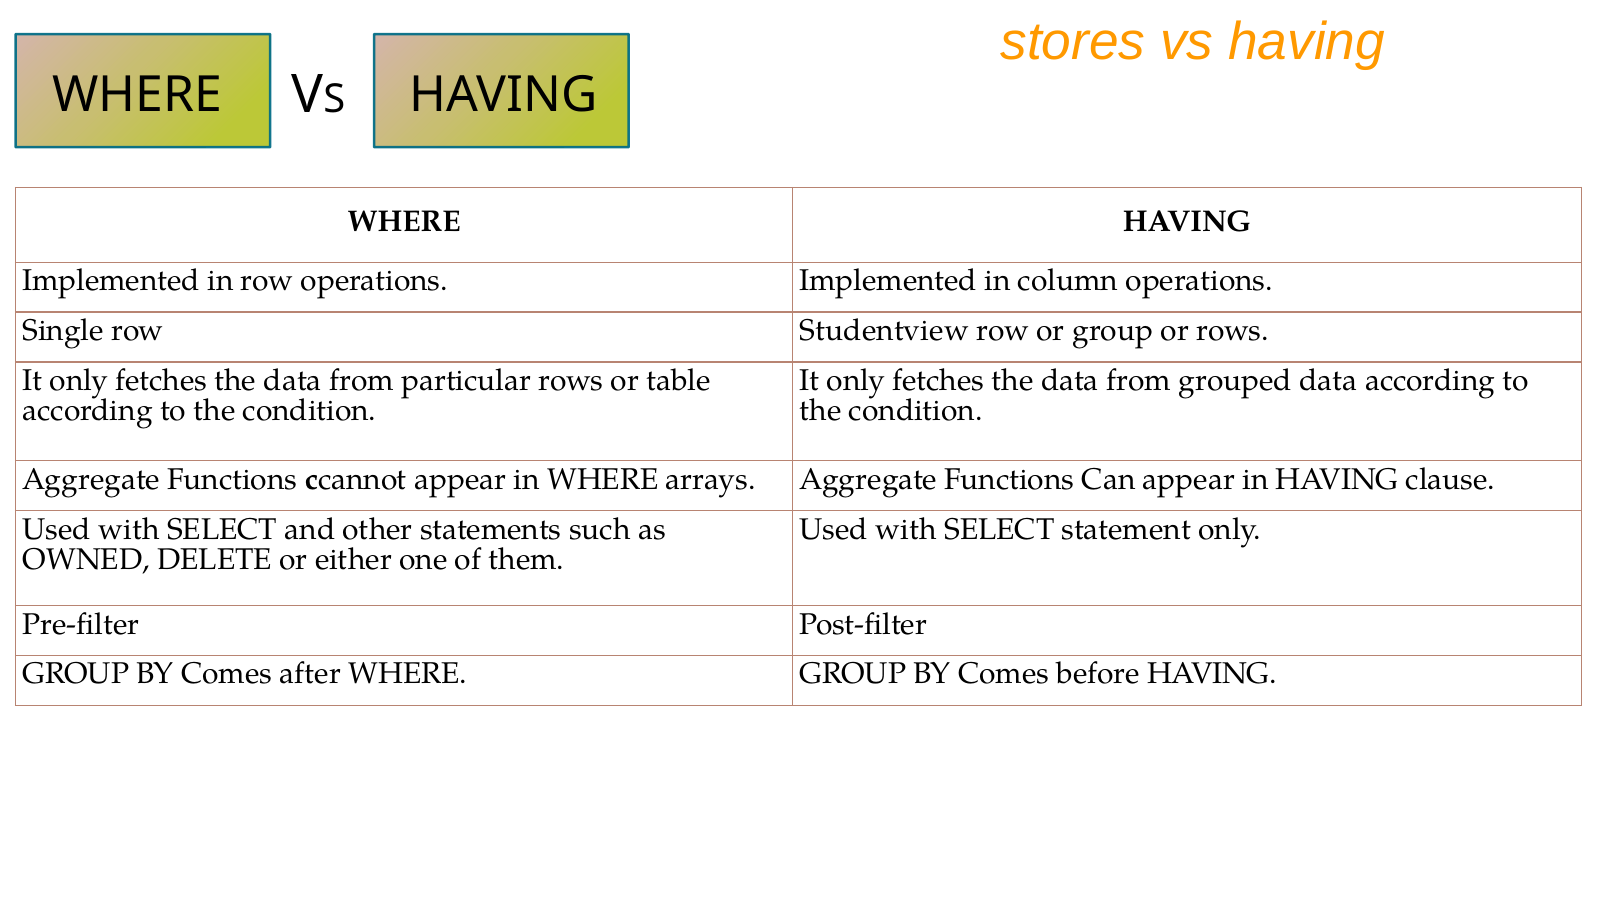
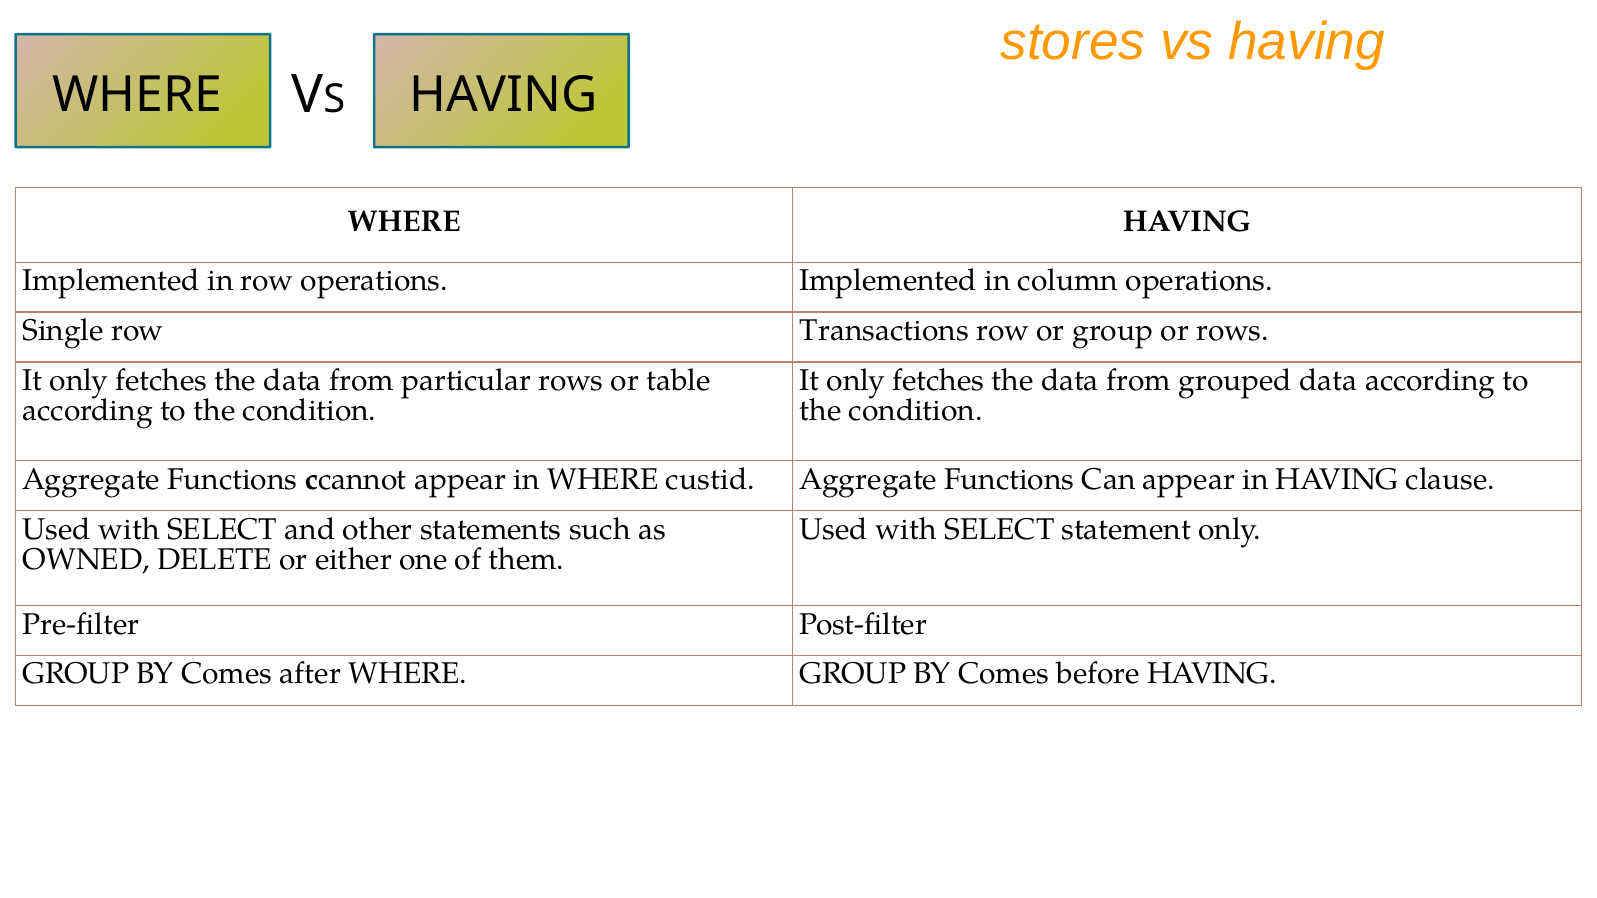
Studentview: Studentview -> Transactions
arrays: arrays -> custid
